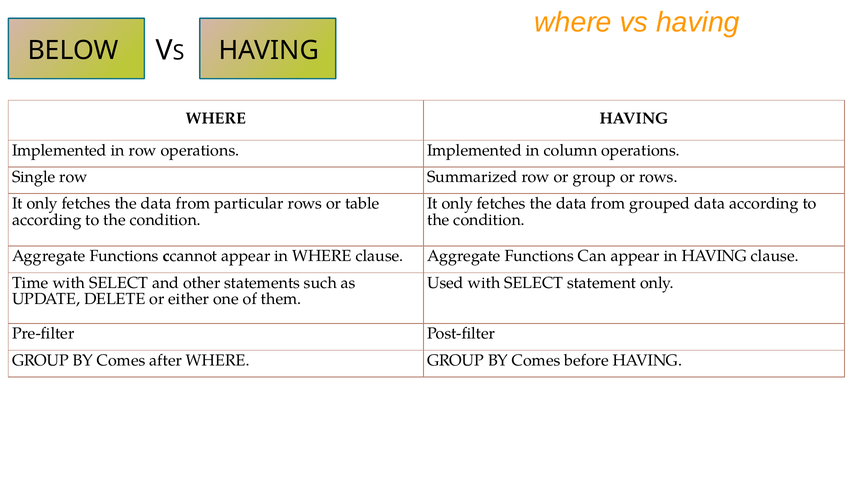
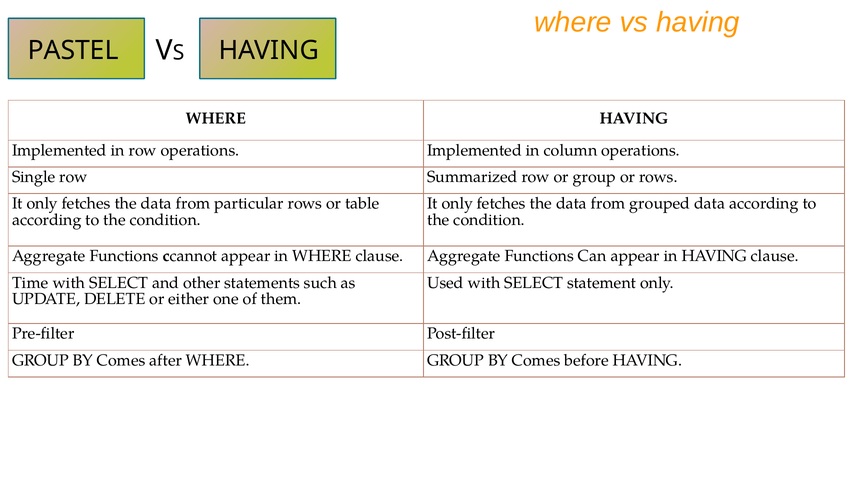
BELOW: BELOW -> PASTEL
